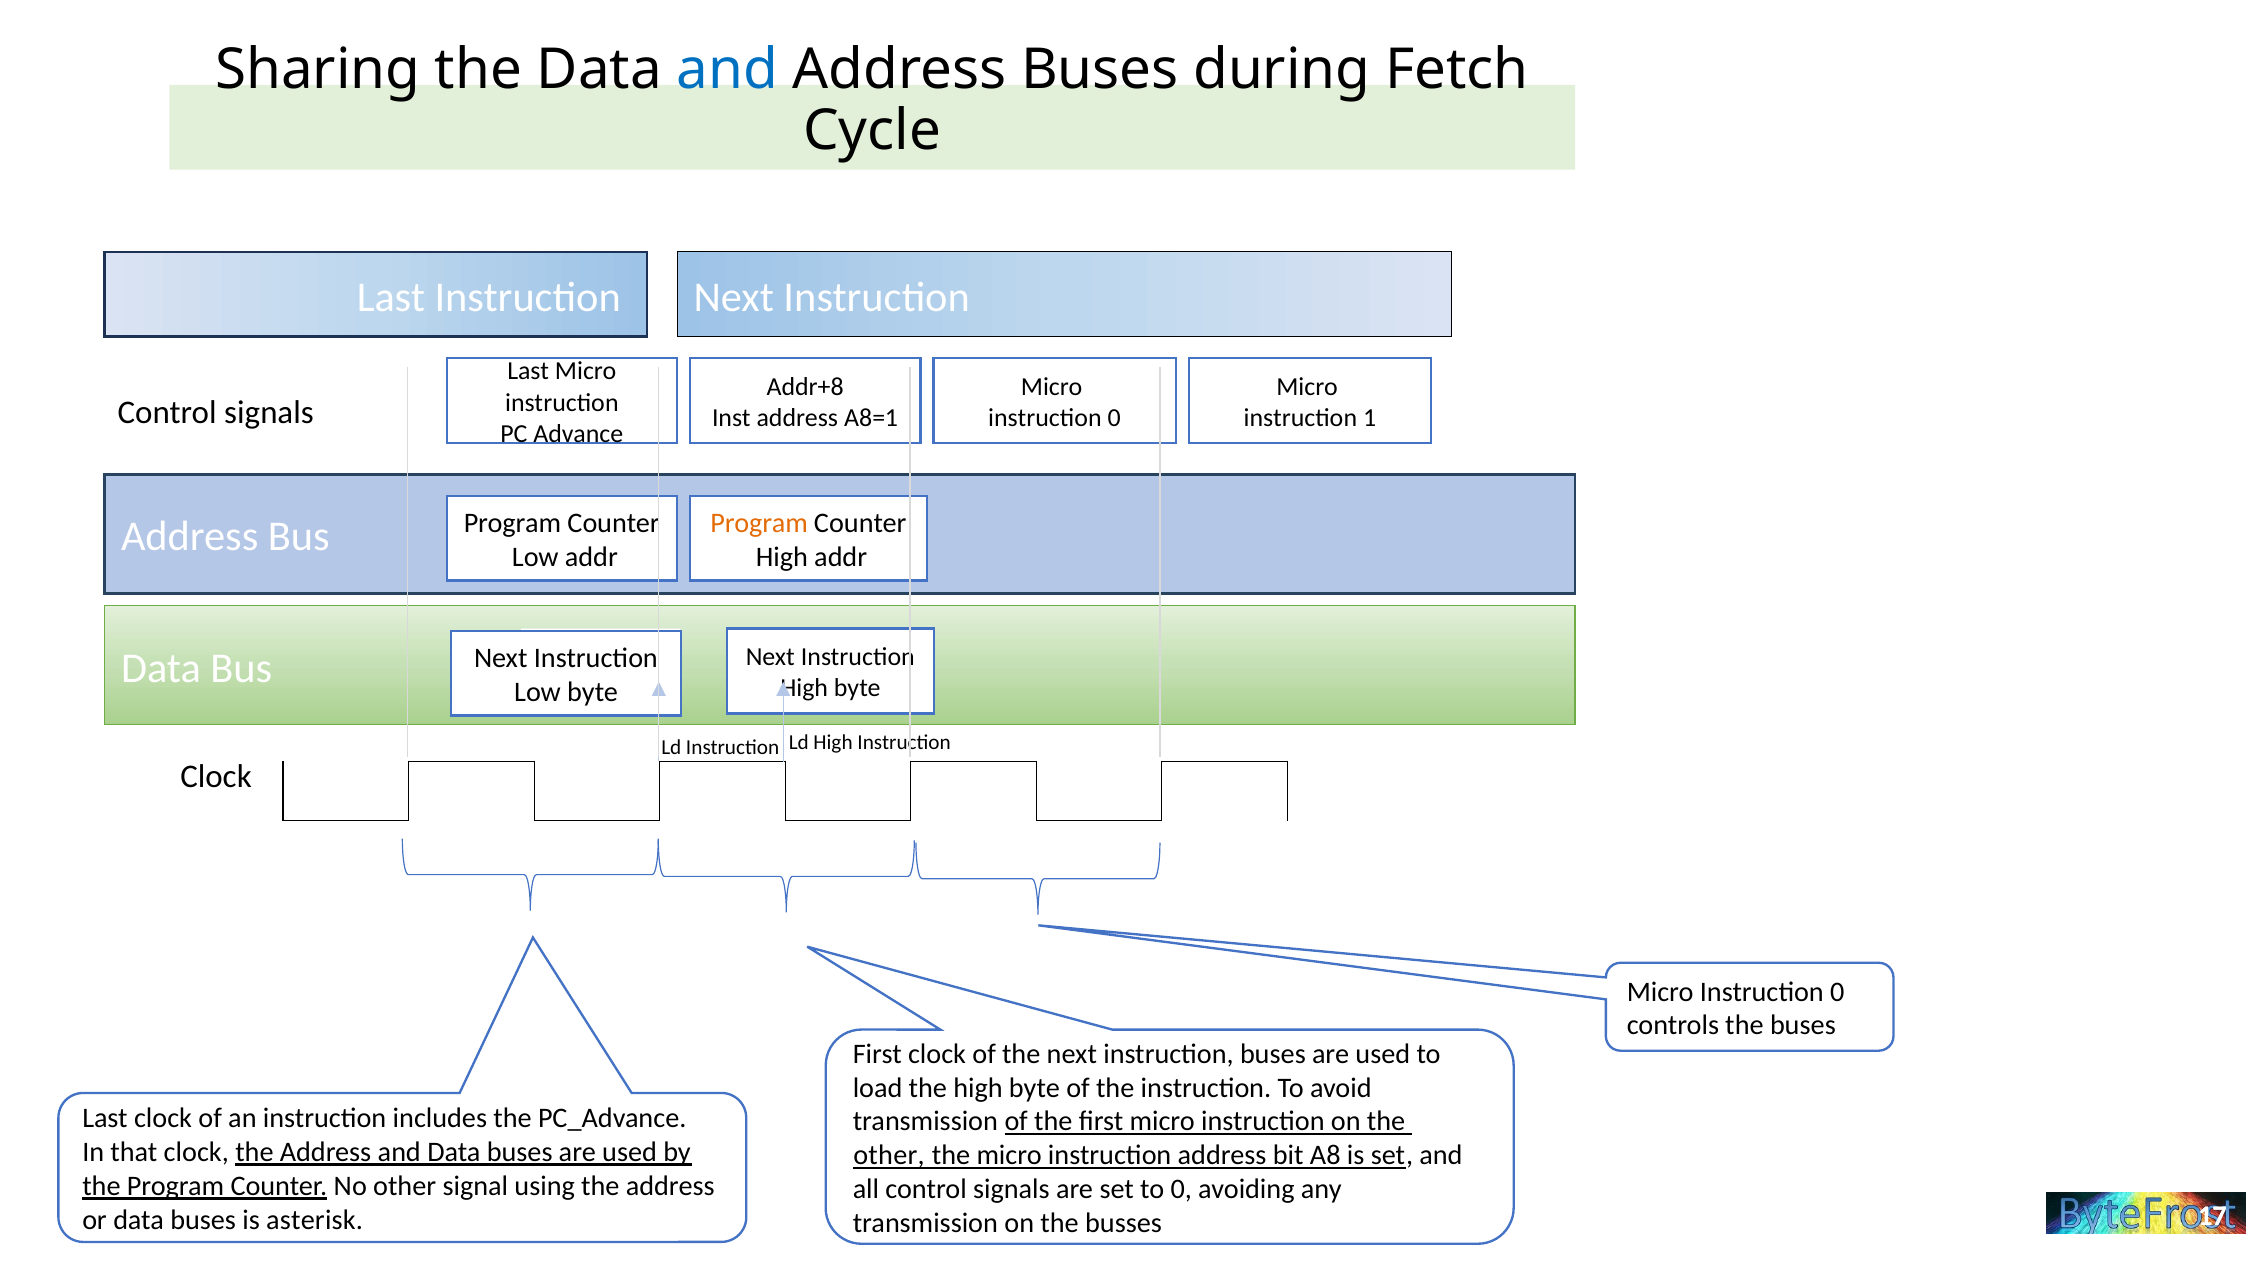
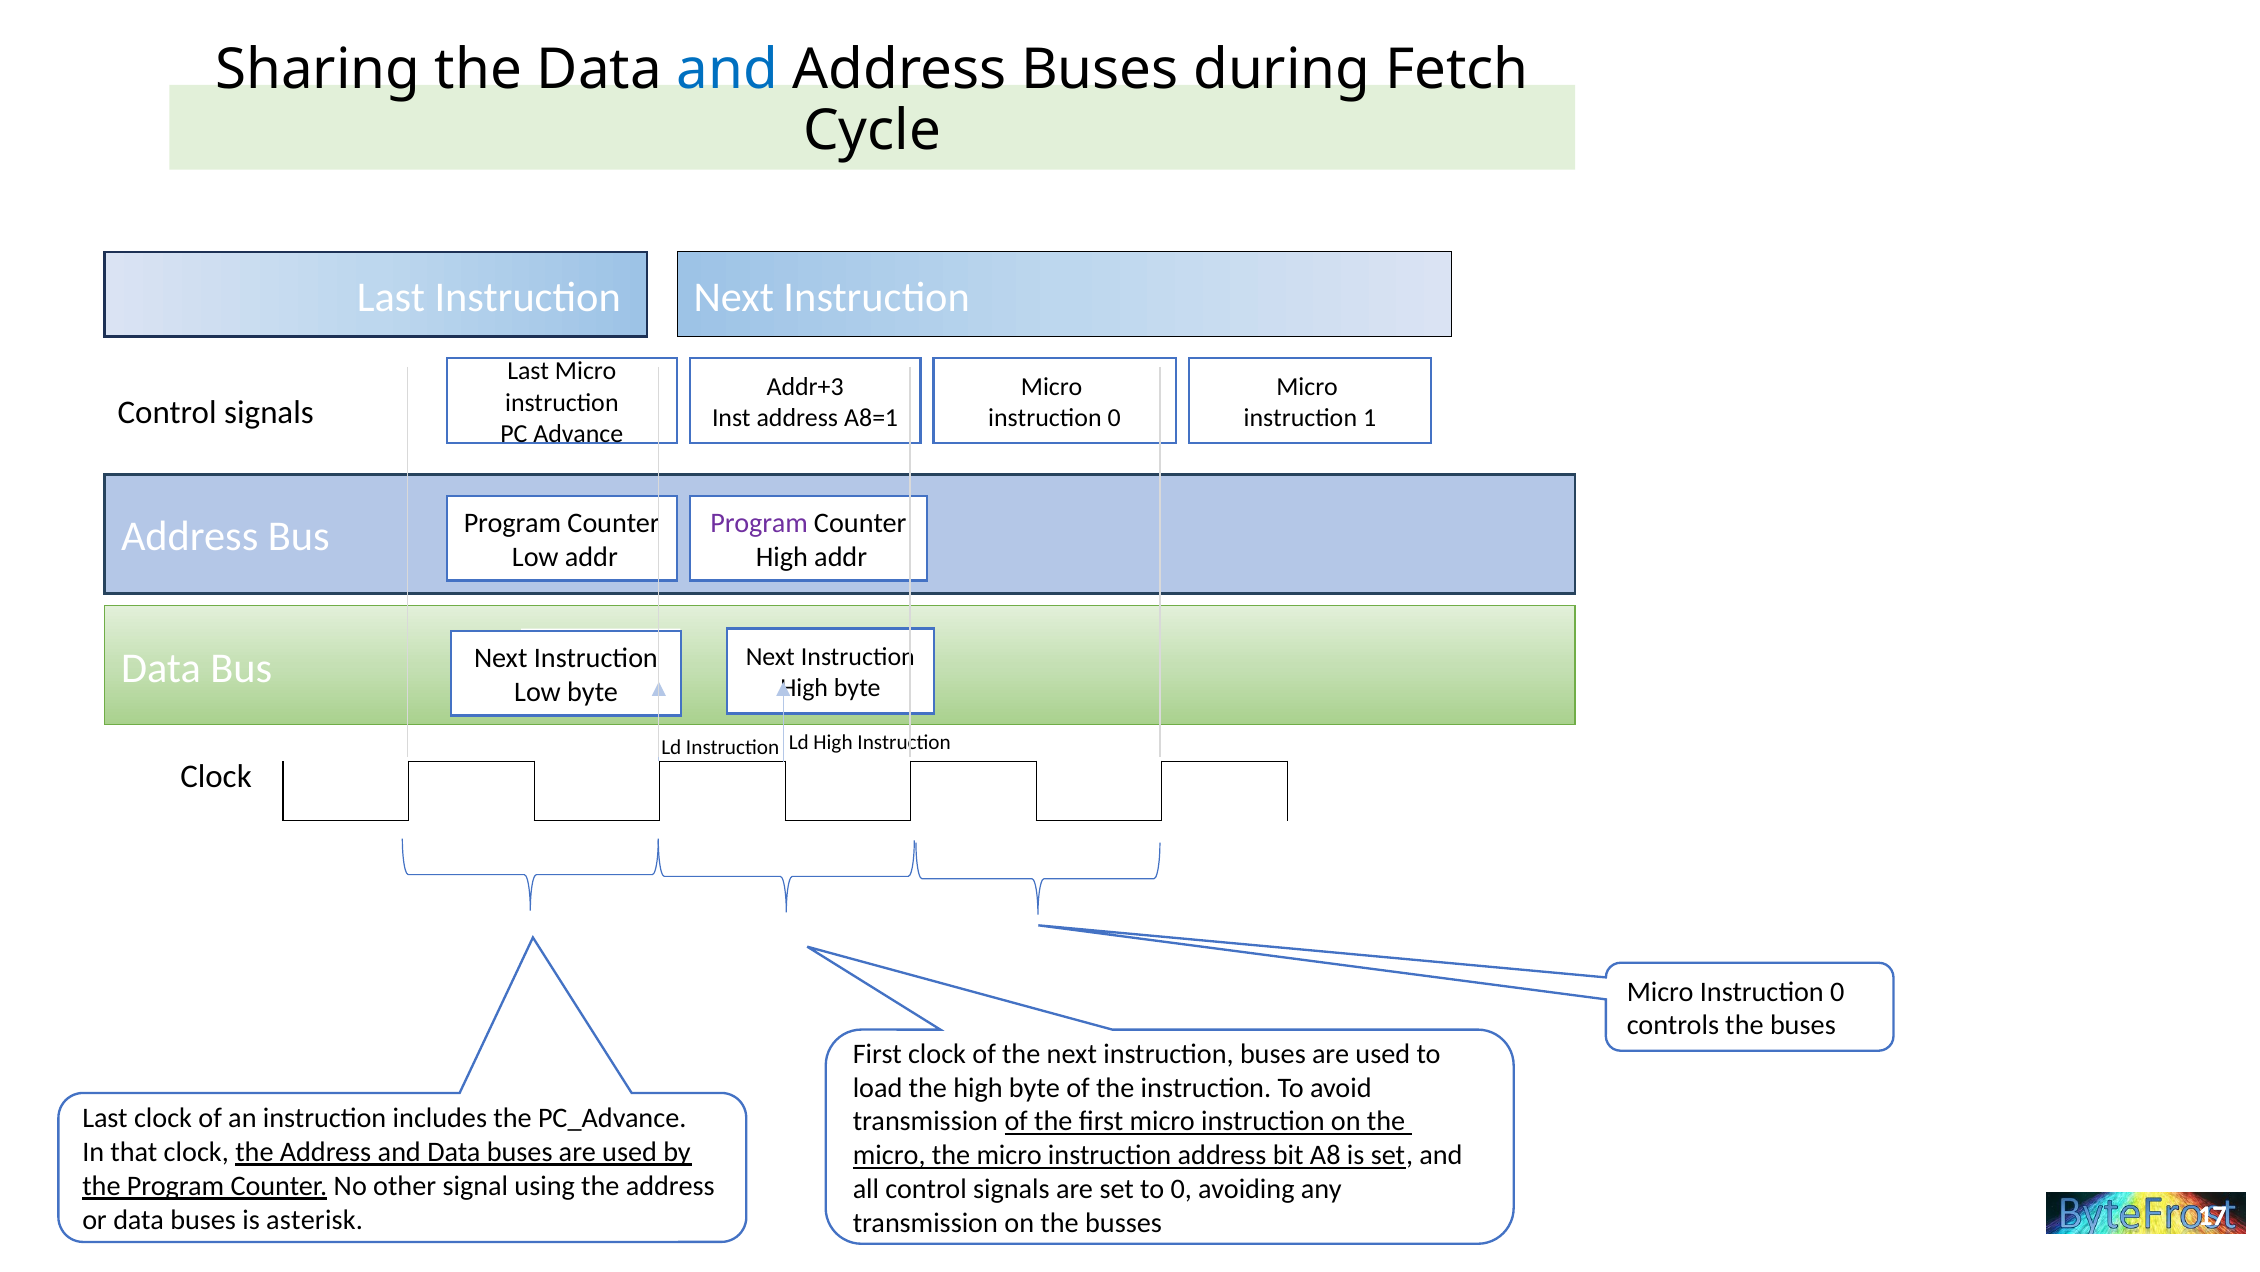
Addr+8: Addr+8 -> Addr+3
Program at (759, 523) colour: orange -> purple
other at (889, 1155): other -> micro
